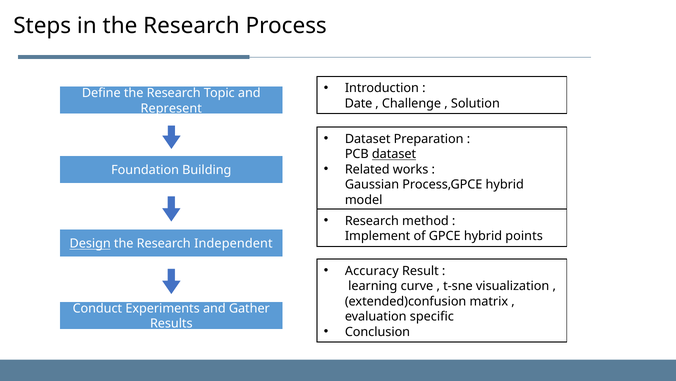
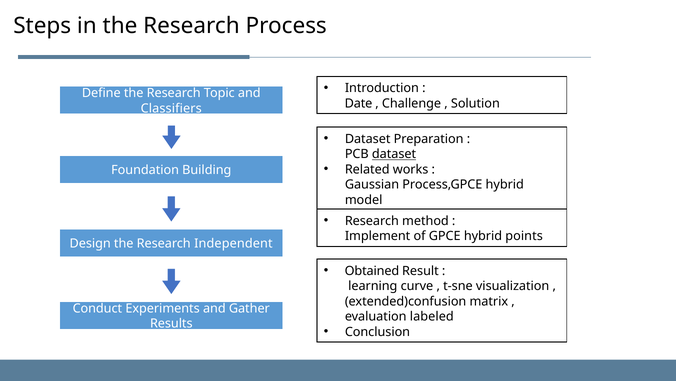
Represent: Represent -> Classifiers
Design underline: present -> none
Accuracy: Accuracy -> Obtained
specific: specific -> labeled
